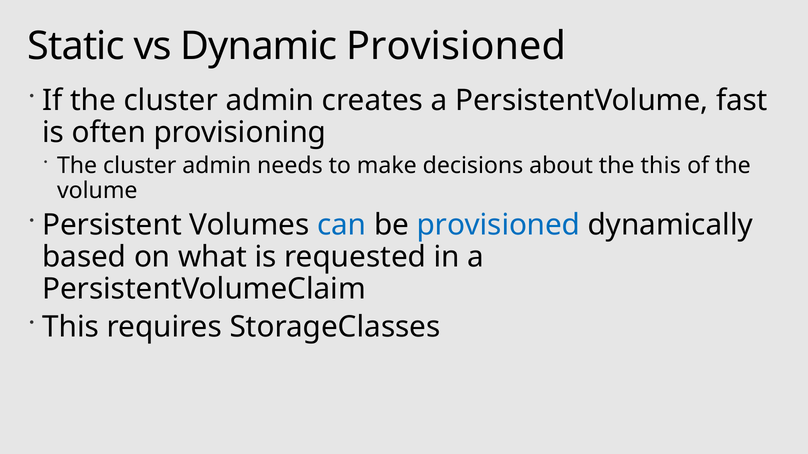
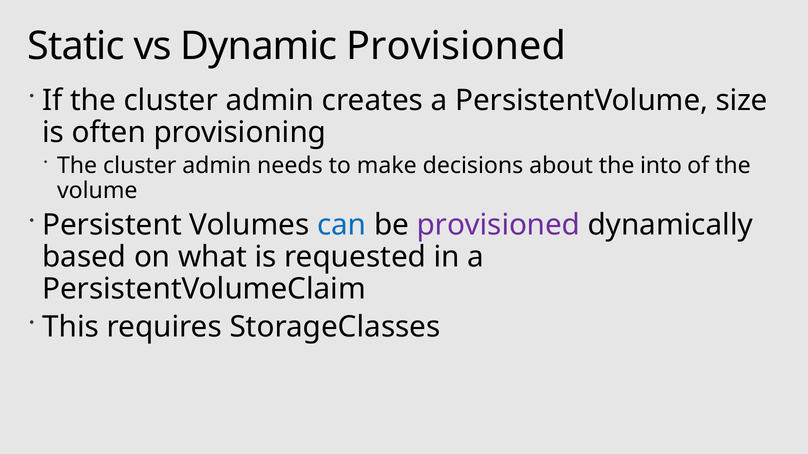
fast: fast -> size
the this: this -> into
provisioned at (498, 225) colour: blue -> purple
